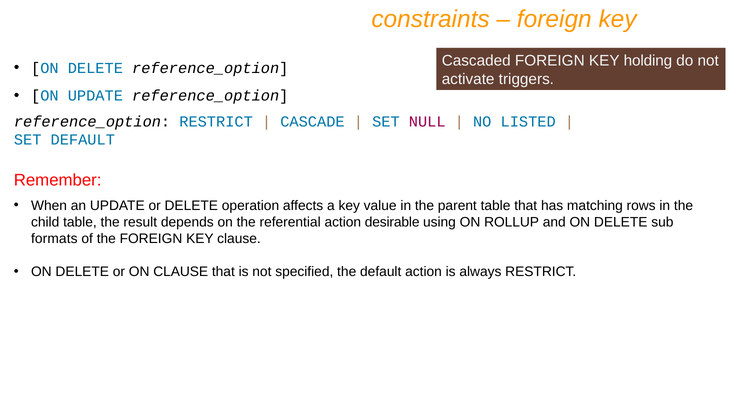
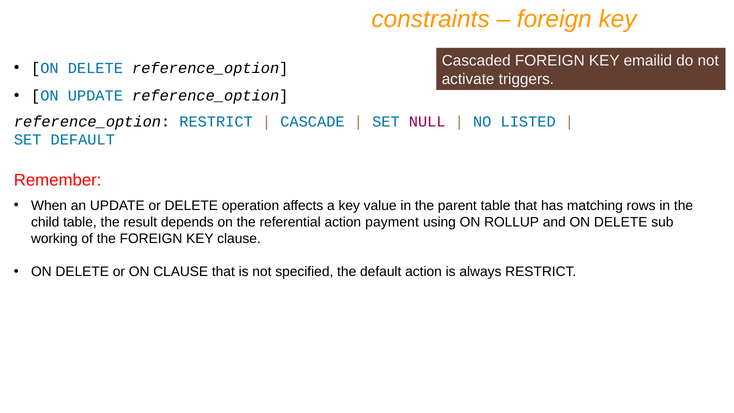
holding: holding -> emailid
desirable: desirable -> payment
formats: formats -> working
